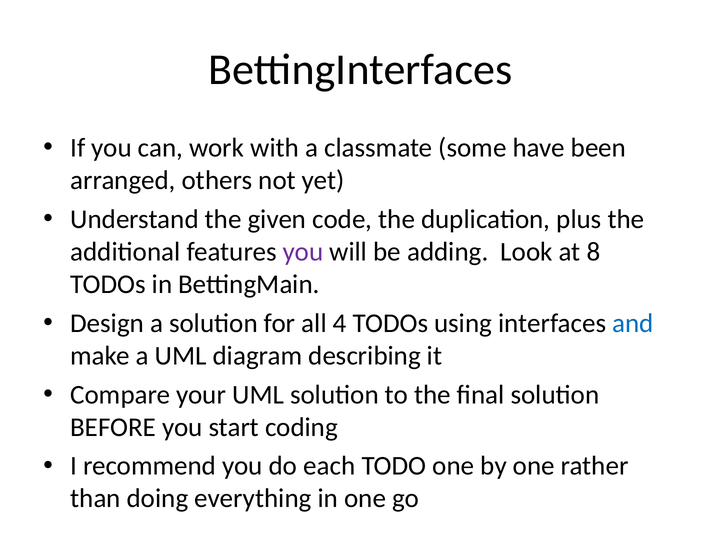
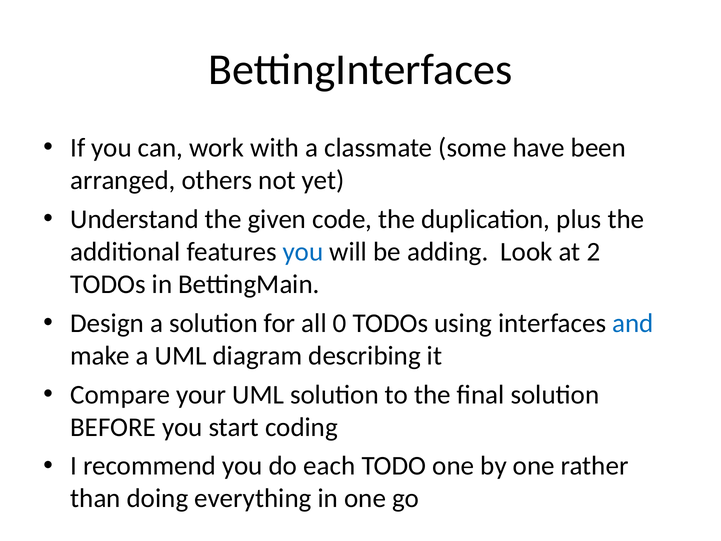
you at (303, 252) colour: purple -> blue
8: 8 -> 2
4: 4 -> 0
